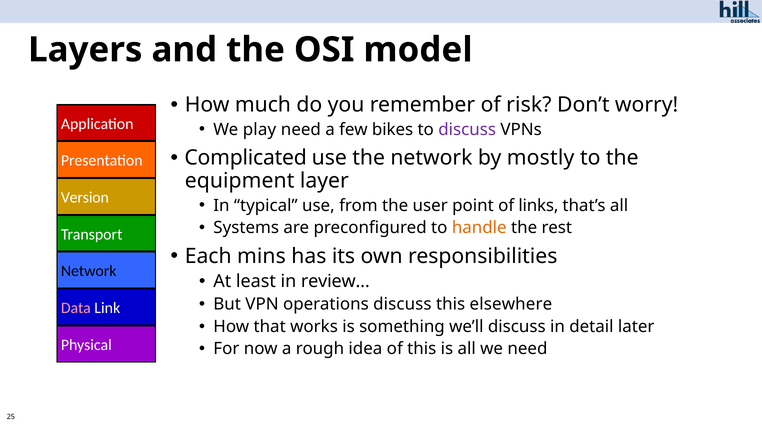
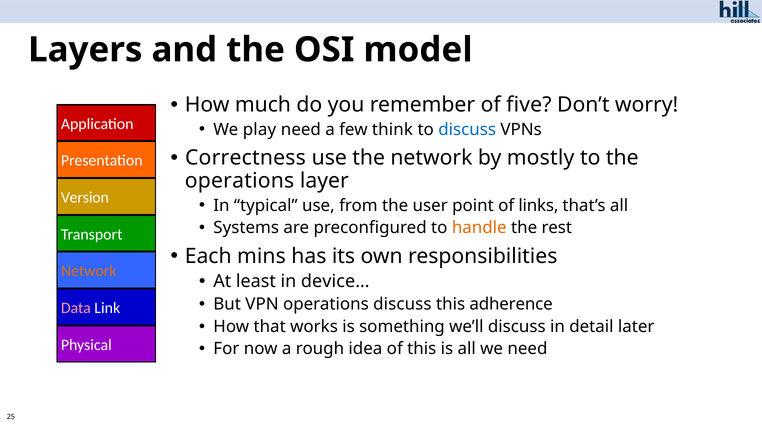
risk: risk -> five
bikes: bikes -> think
discuss at (467, 129) colour: purple -> blue
Complicated: Complicated -> Correctness
equipment at (240, 181): equipment -> operations
Network at (89, 271) colour: black -> orange
review…: review… -> device…
elsewhere: elsewhere -> adherence
